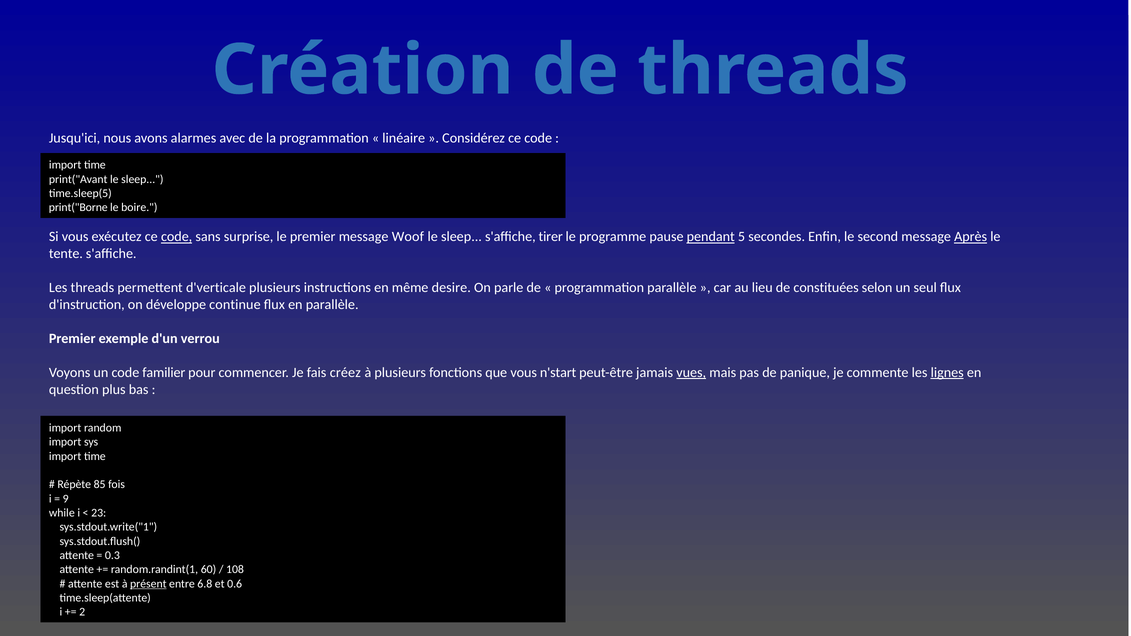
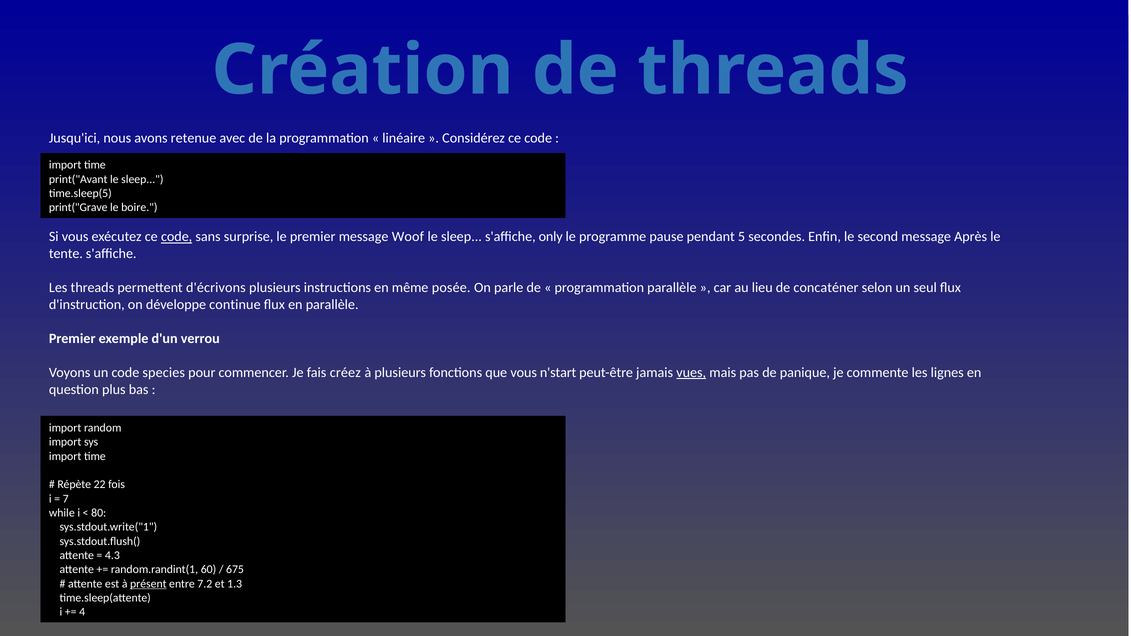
alarmes: alarmes -> retenue
print("Borne: print("Borne -> print("Grave
tirer: tirer -> only
pendant underline: present -> none
Après underline: present -> none
d'verticale: d'verticale -> d'écrivons
desire: desire -> posée
constituées: constituées -> concaténer
familier: familier -> species
lignes underline: present -> none
85: 85 -> 22
9: 9 -> 7
23: 23 -> 80
0.3: 0.3 -> 4.3
108: 108 -> 675
6.8: 6.8 -> 7.2
0.6: 0.6 -> 1.3
2: 2 -> 4
